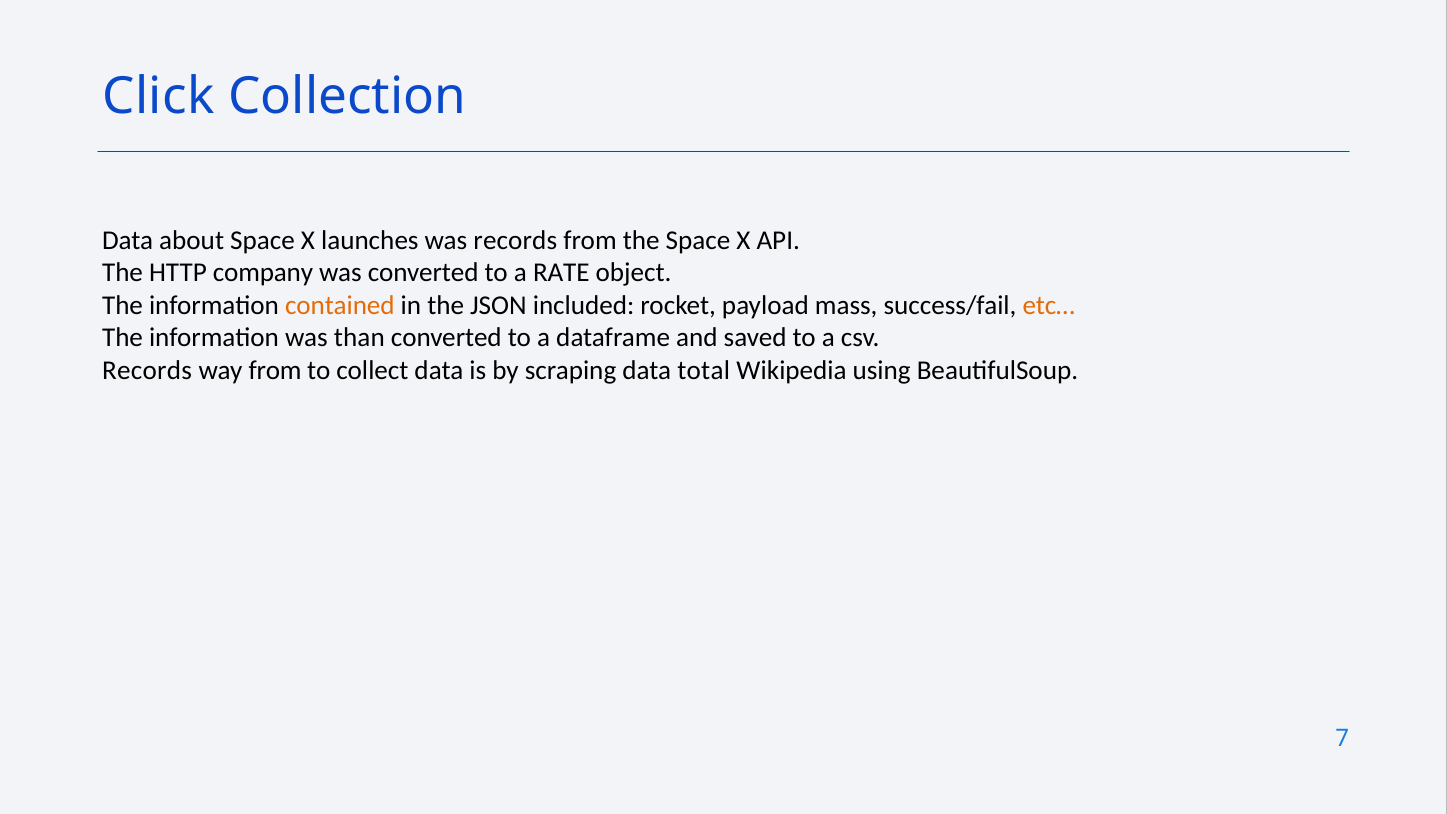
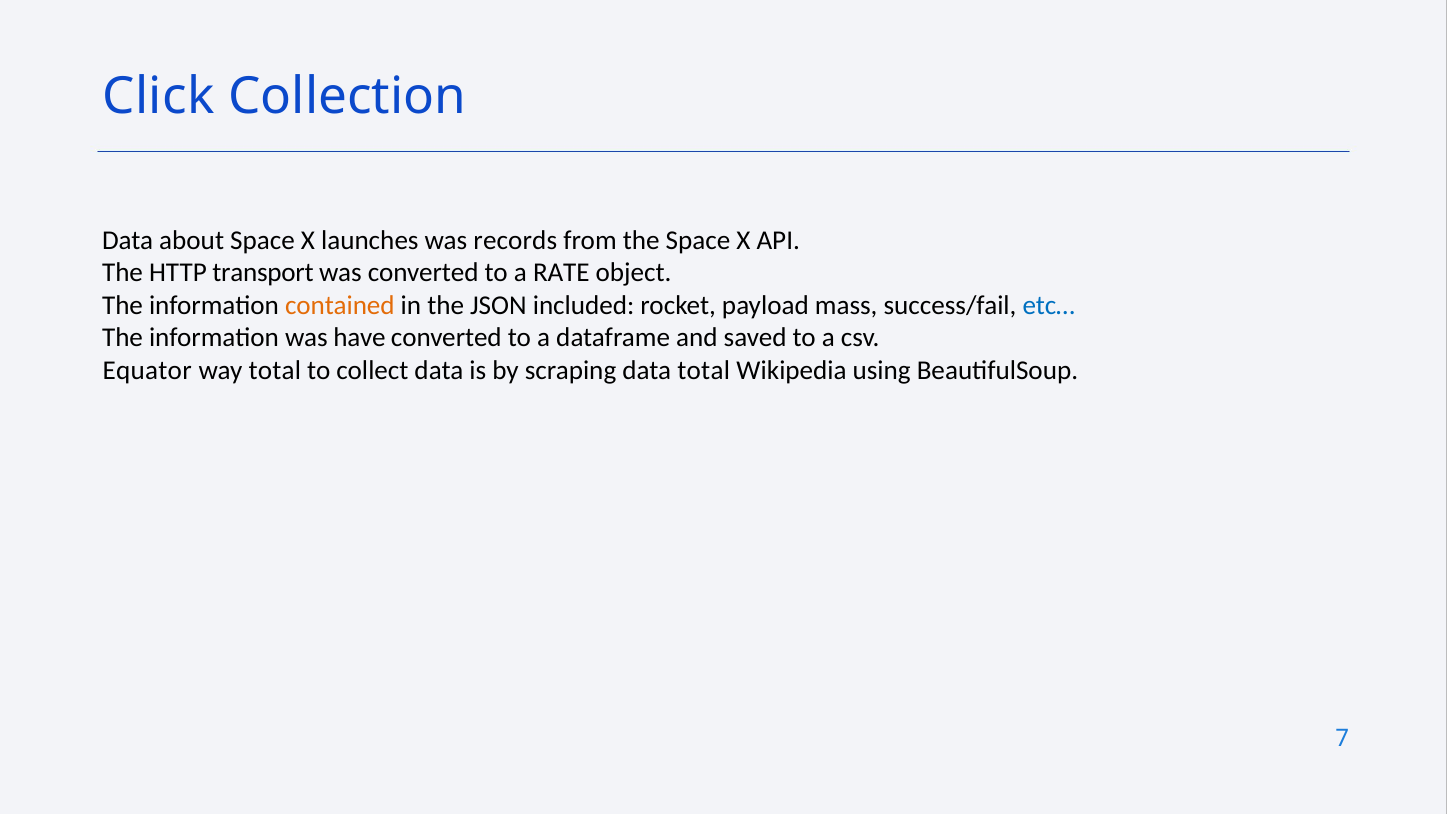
company: company -> transport
etc… colour: orange -> blue
than: than -> have
Records at (147, 370): Records -> Equator
way from: from -> total
